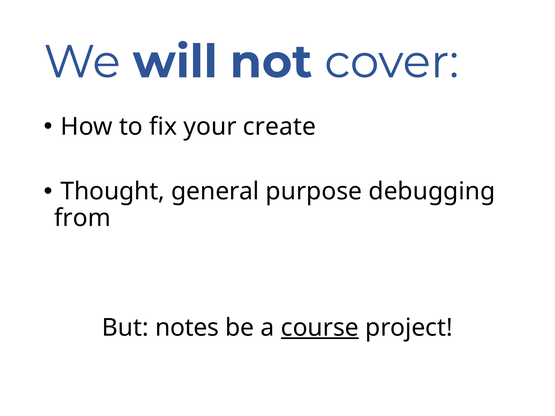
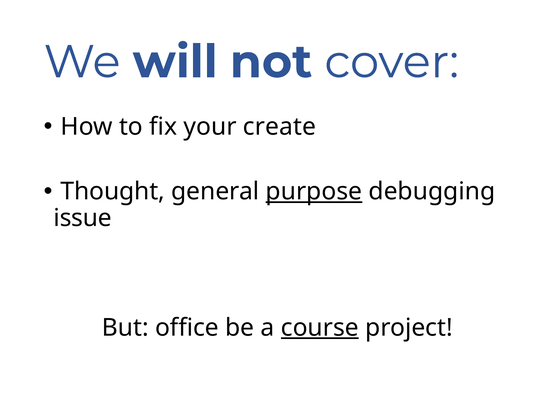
purpose underline: none -> present
from: from -> issue
notes: notes -> office
